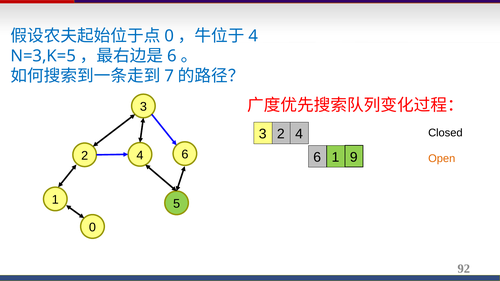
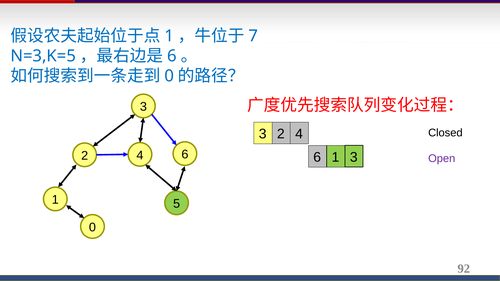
0 at (169, 36): 0 -> 1
4 at (253, 36): 4 -> 7
7 at (169, 76): 7 -> 0
1 9: 9 -> 3
Open colour: orange -> purple
